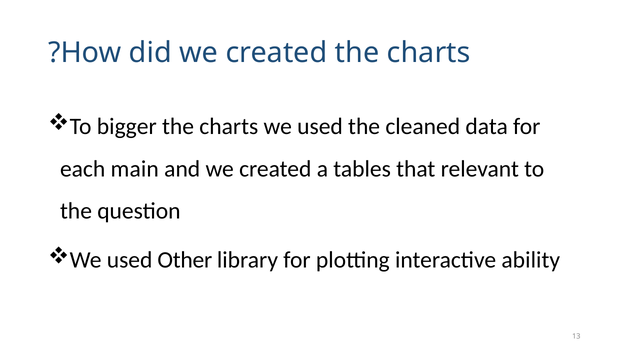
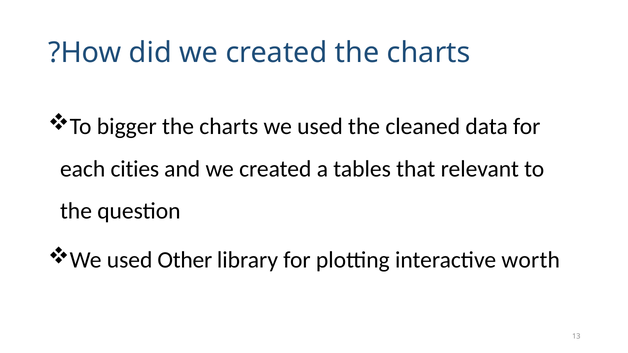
main: main -> cities
ability: ability -> worth
